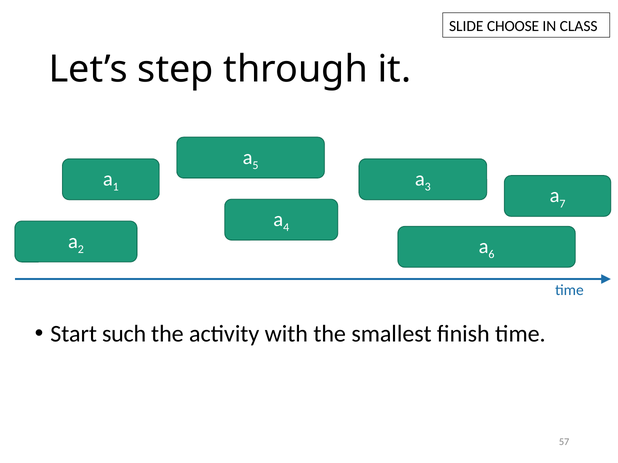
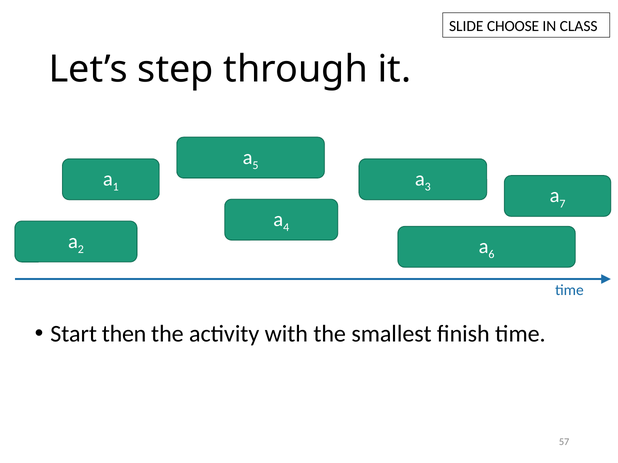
such: such -> then
